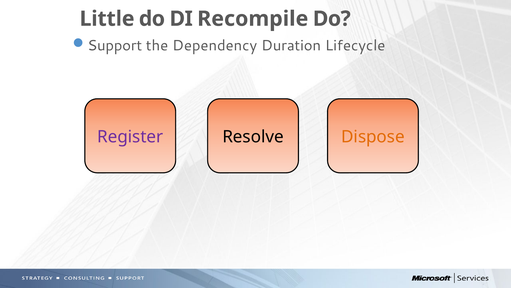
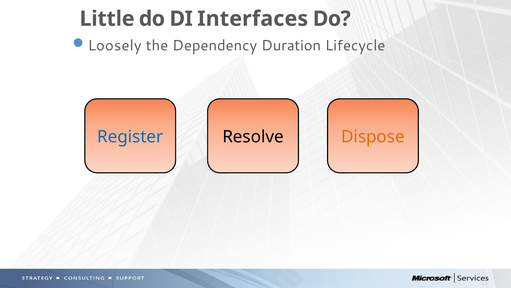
Recompile: Recompile -> Interfaces
Support: Support -> Loosely
Register colour: purple -> blue
